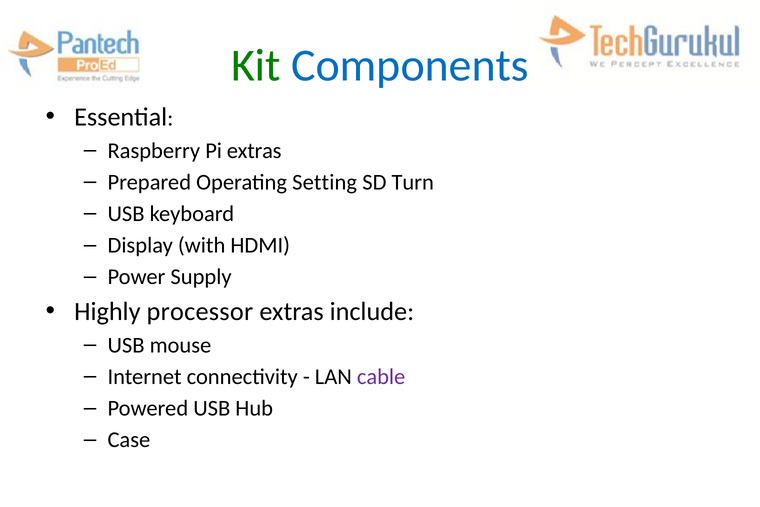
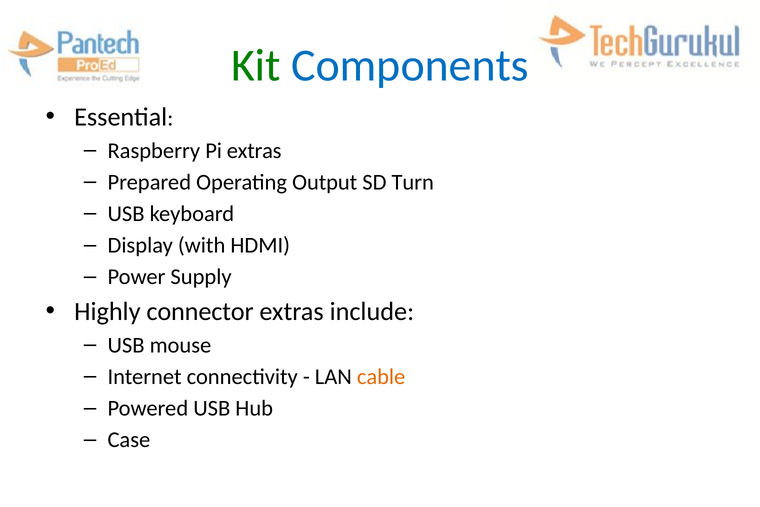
Setting: Setting -> Output
processor: processor -> connector
cable colour: purple -> orange
